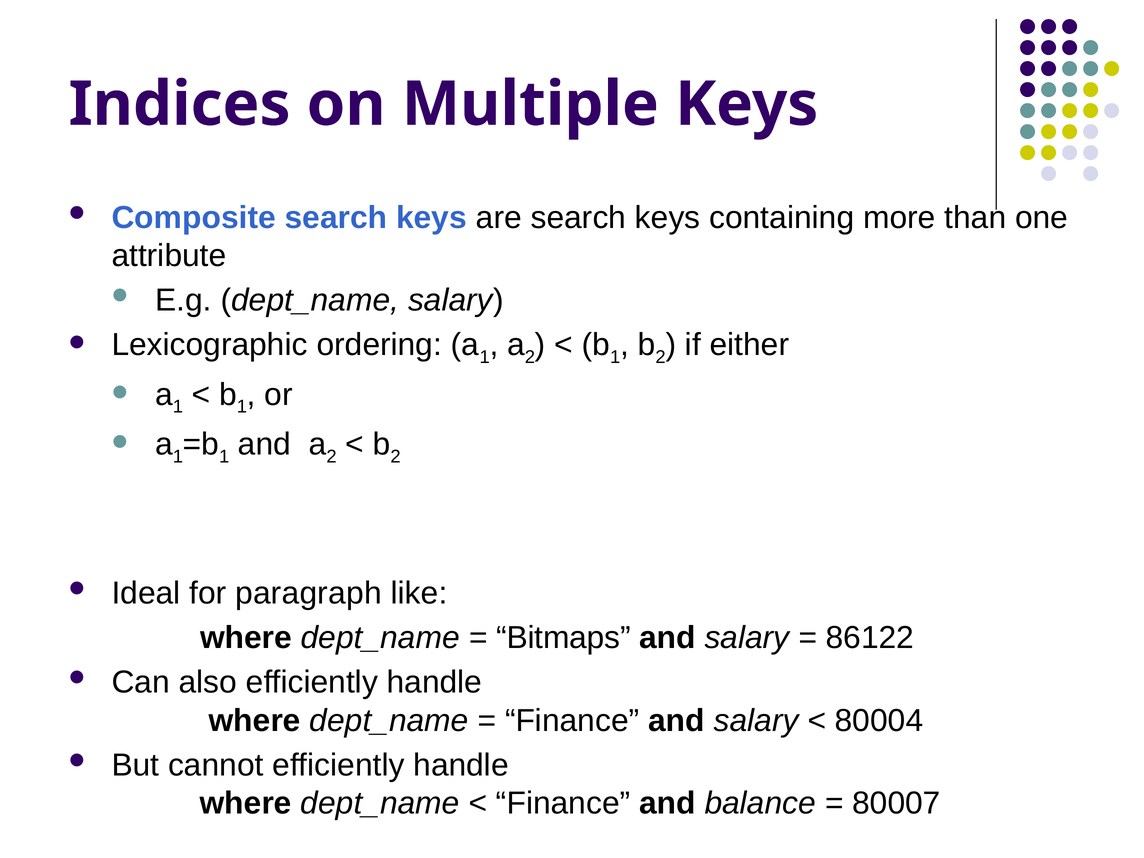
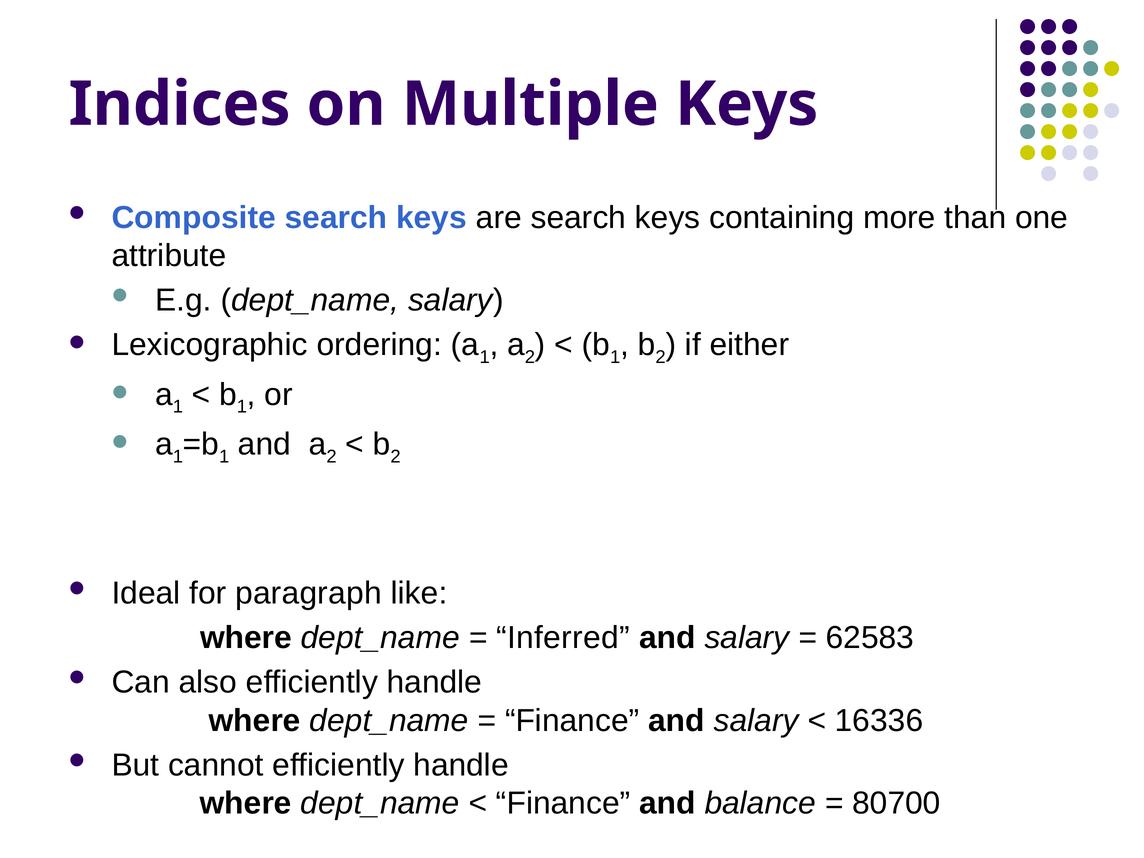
Bitmaps: Bitmaps -> Inferred
86122: 86122 -> 62583
80004: 80004 -> 16336
80007: 80007 -> 80700
